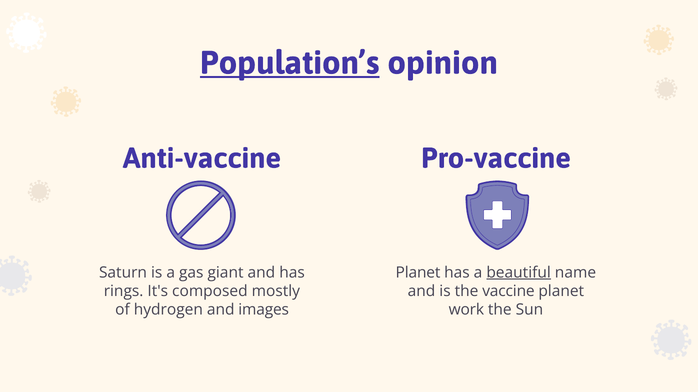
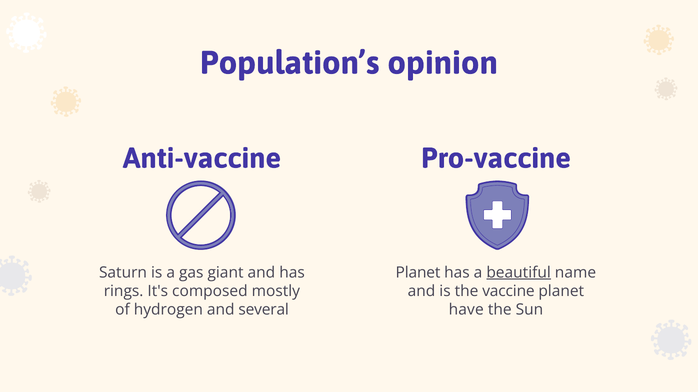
Population’s underline: present -> none
images: images -> several
work: work -> have
